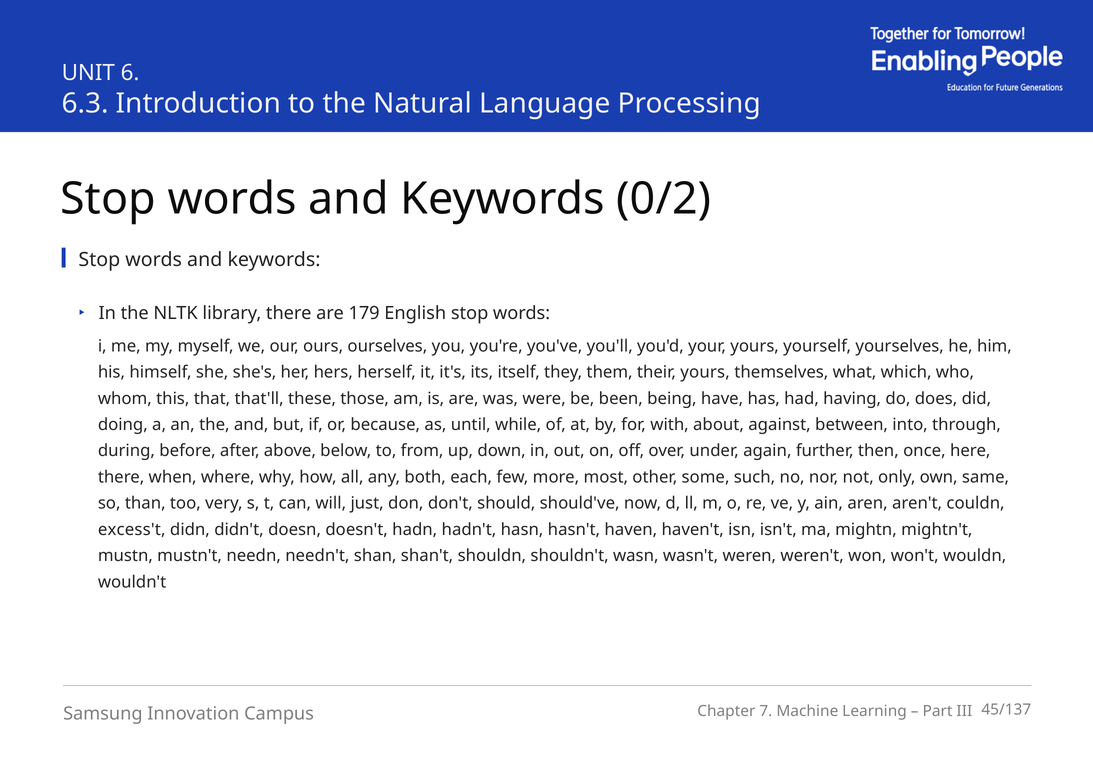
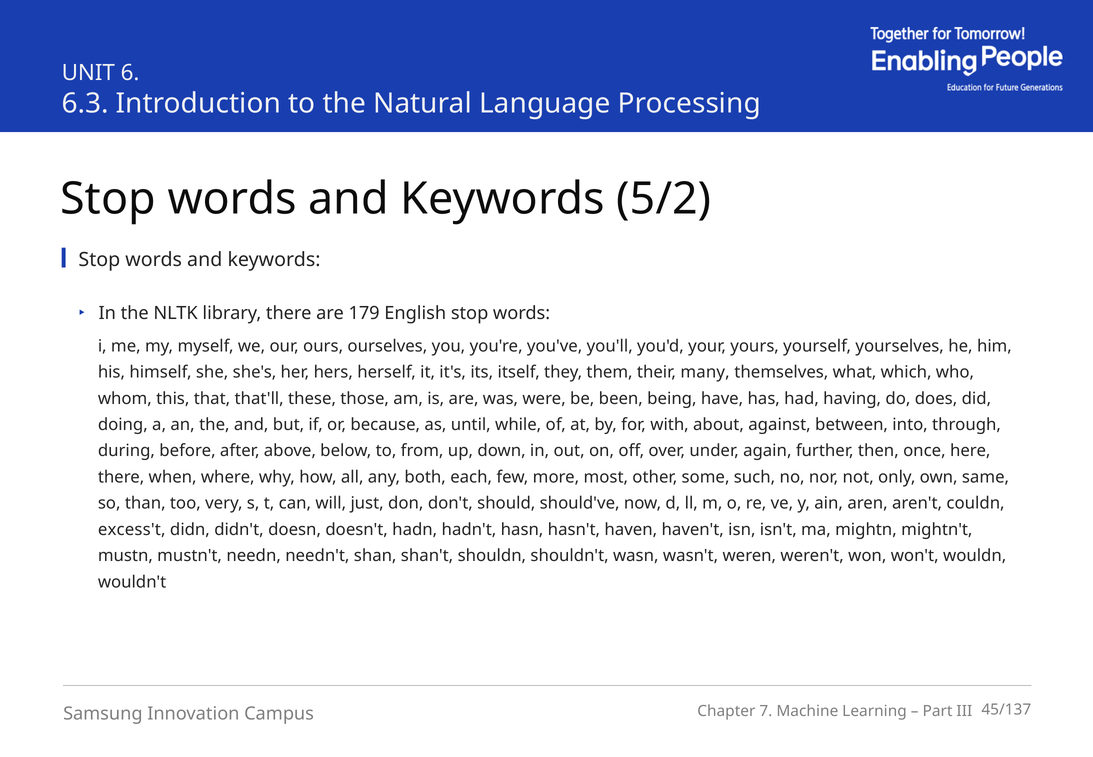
0/2: 0/2 -> 5/2
their yours: yours -> many
